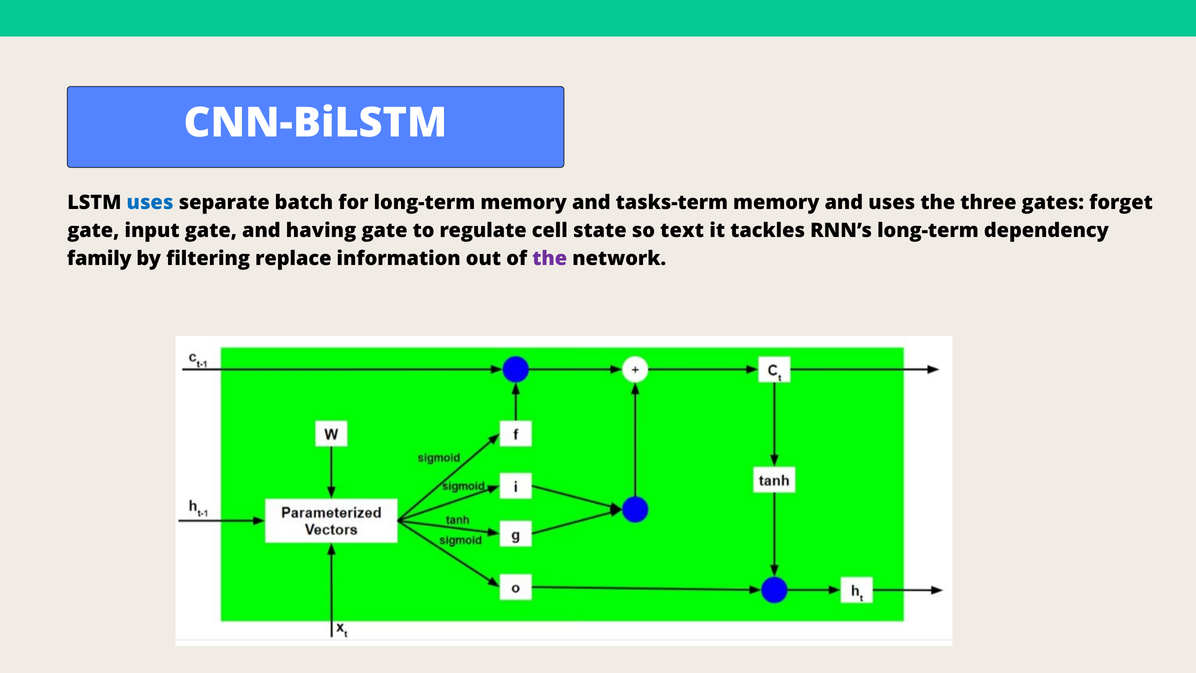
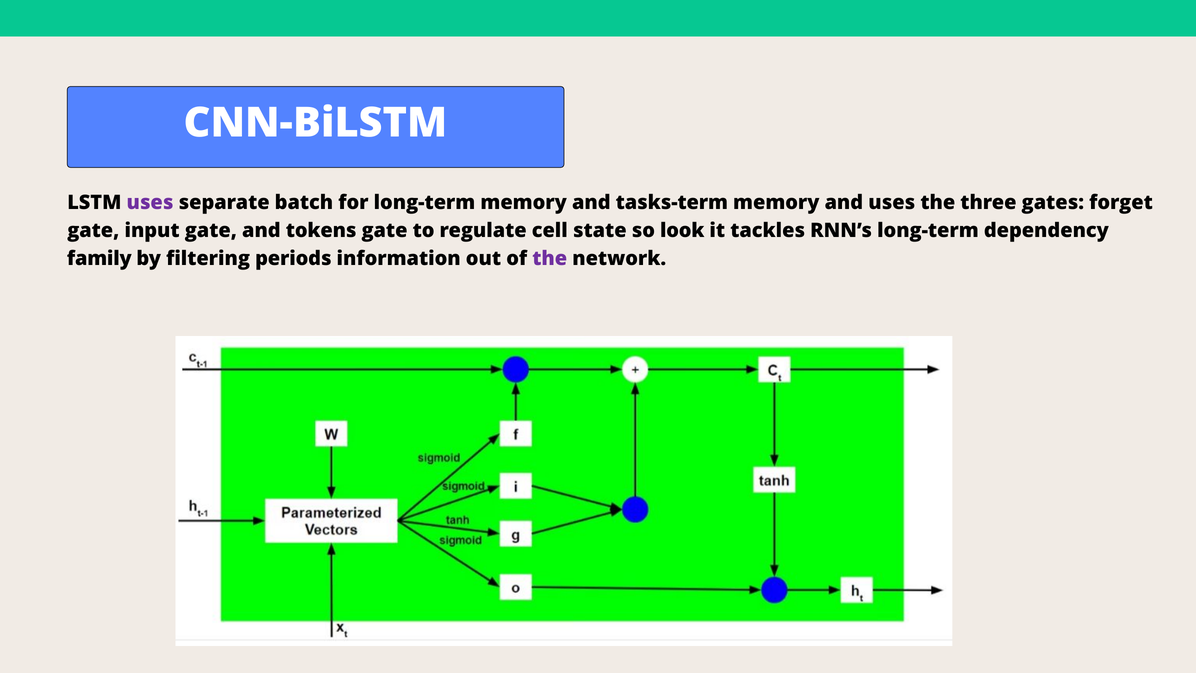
uses at (150, 203) colour: blue -> purple
having: having -> tokens
text: text -> look
replace: replace -> periods
